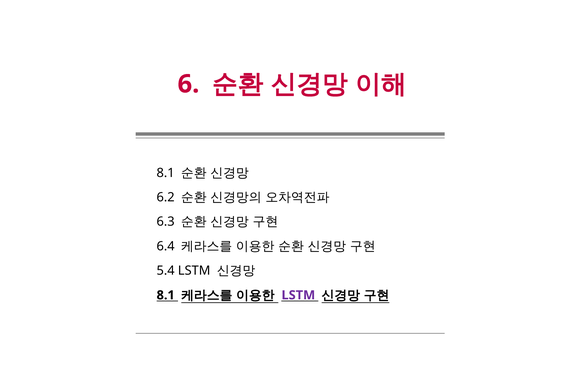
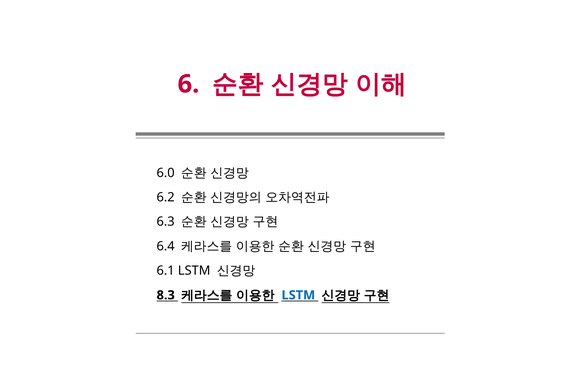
8.1 at (166, 173): 8.1 -> 6.0
5.4: 5.4 -> 6.1
8.1 at (166, 295): 8.1 -> 8.3
LSTM at (298, 295) colour: purple -> blue
